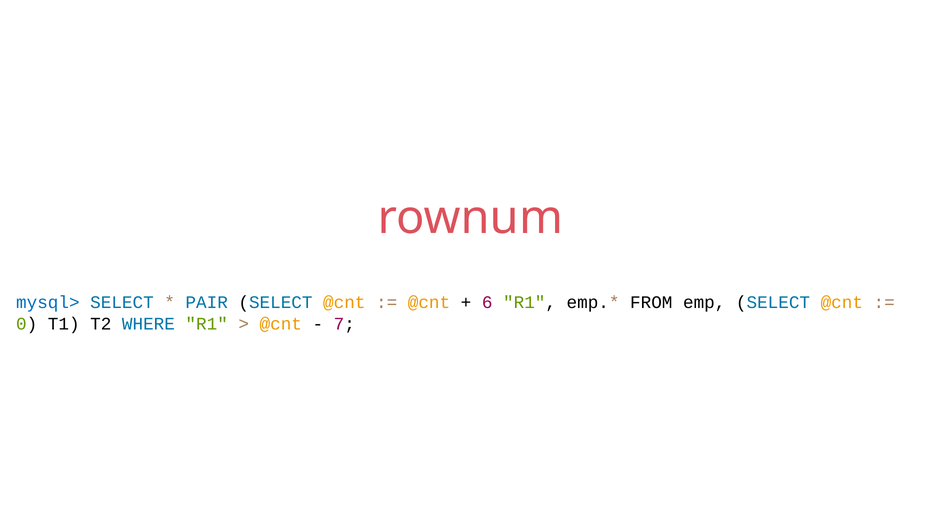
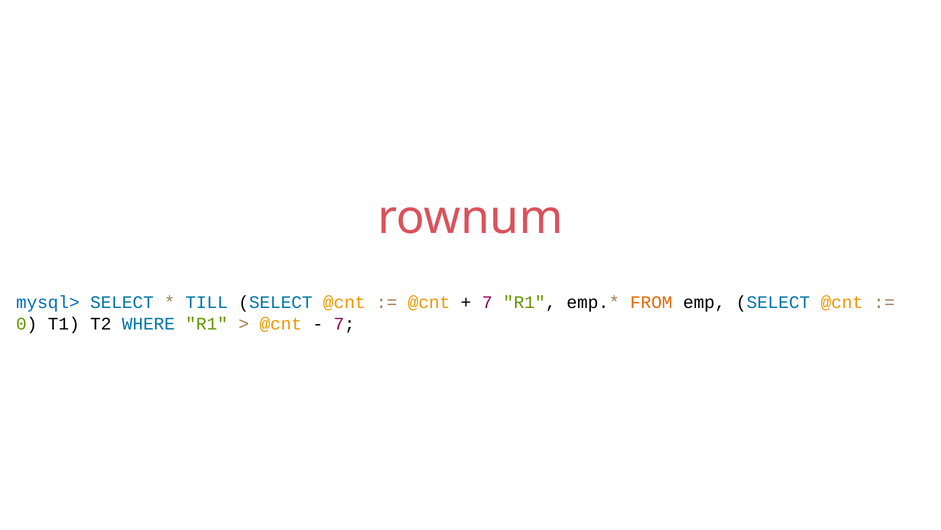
PAIR: PAIR -> TILL
6 at (487, 302): 6 -> 7
FROM colour: black -> orange
